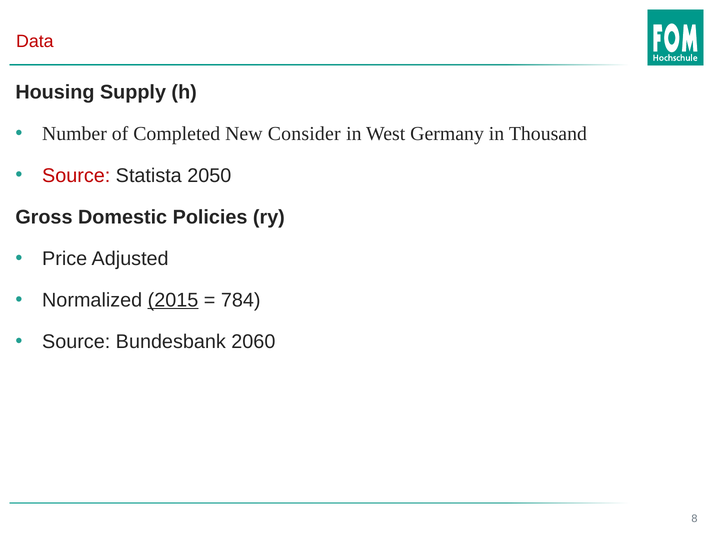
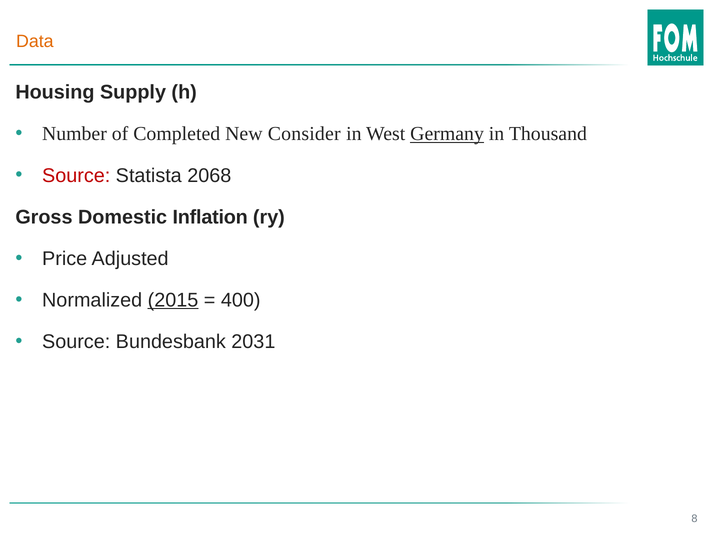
Data colour: red -> orange
Germany underline: none -> present
2050: 2050 -> 2068
Policies: Policies -> Inflation
784: 784 -> 400
2060: 2060 -> 2031
